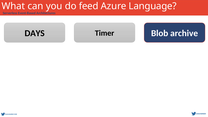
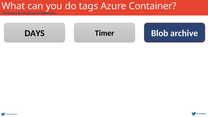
feed: feed -> tags
Language: Language -> Container
